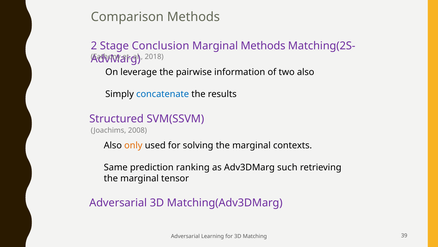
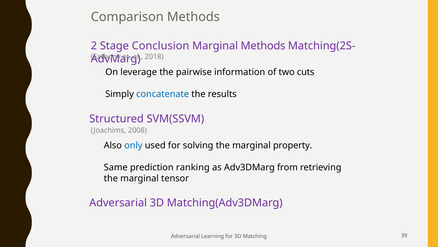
two also: also -> cuts
only colour: orange -> blue
contexts: contexts -> property
such: such -> from
